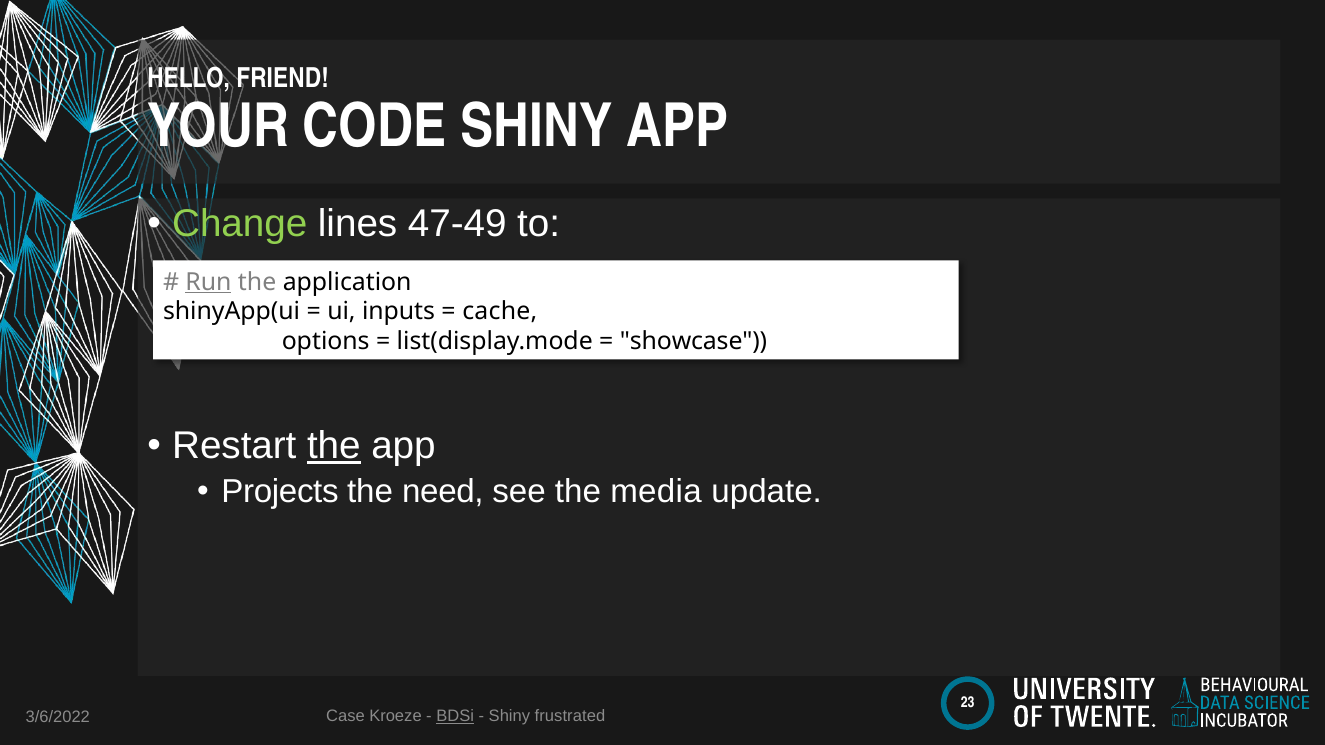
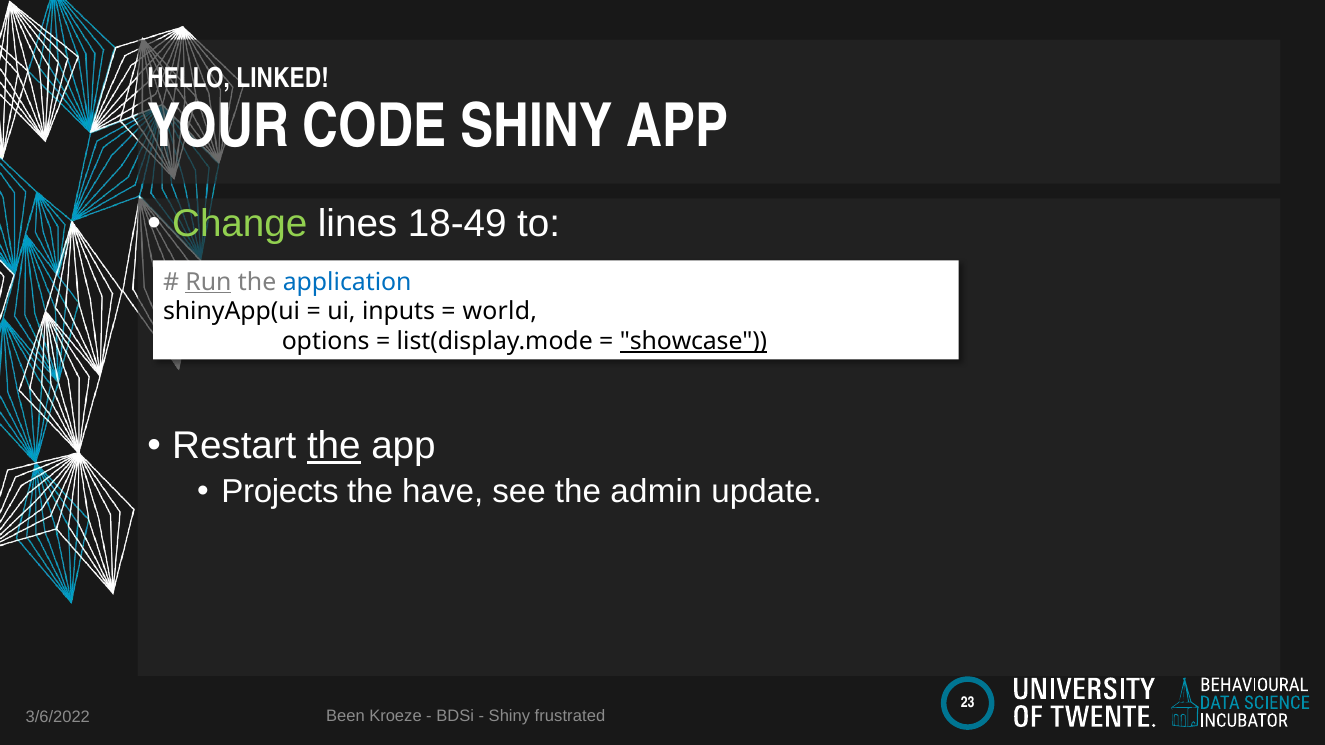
FRIEND: FRIEND -> LINKED
47-49: 47-49 -> 18-49
application colour: black -> blue
cache: cache -> world
showcase underline: none -> present
need: need -> have
media: media -> admin
Case: Case -> Been
BDSi underline: present -> none
